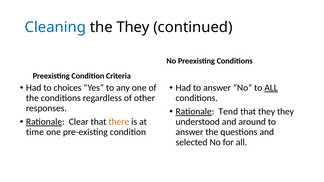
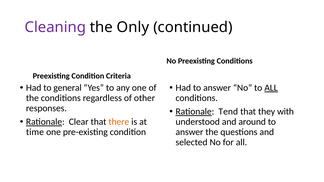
Cleaning colour: blue -> purple
the They: They -> Only
choices: choices -> general
they they: they -> with
